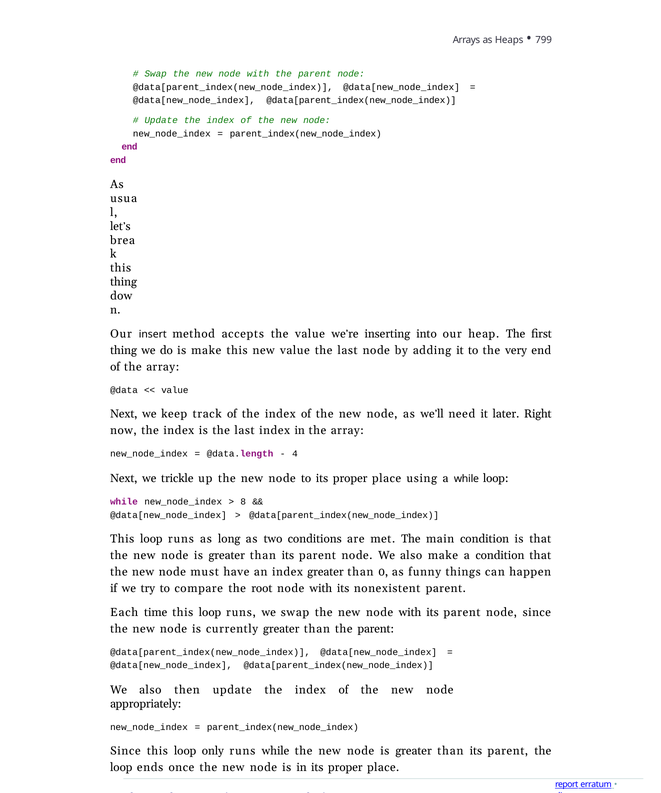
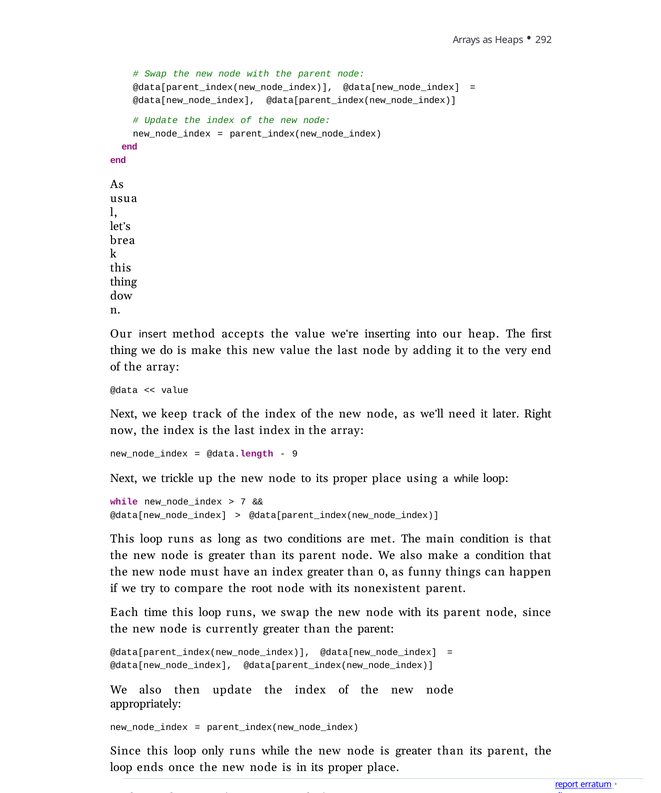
799: 799 -> 292
4: 4 -> 9
8: 8 -> 7
